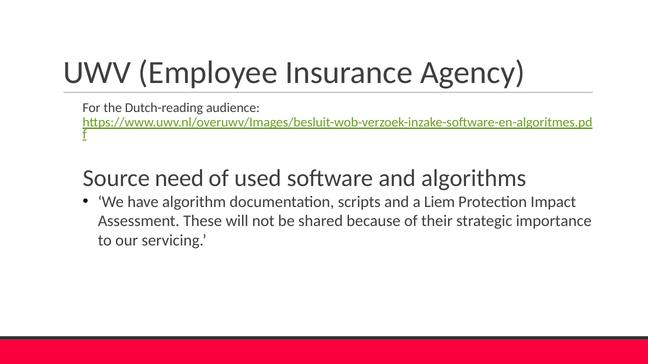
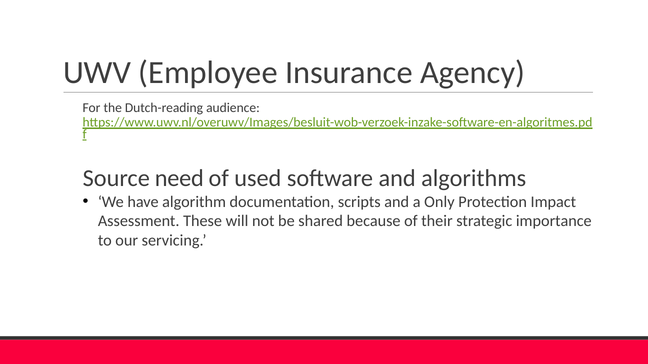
Liem: Liem -> Only
